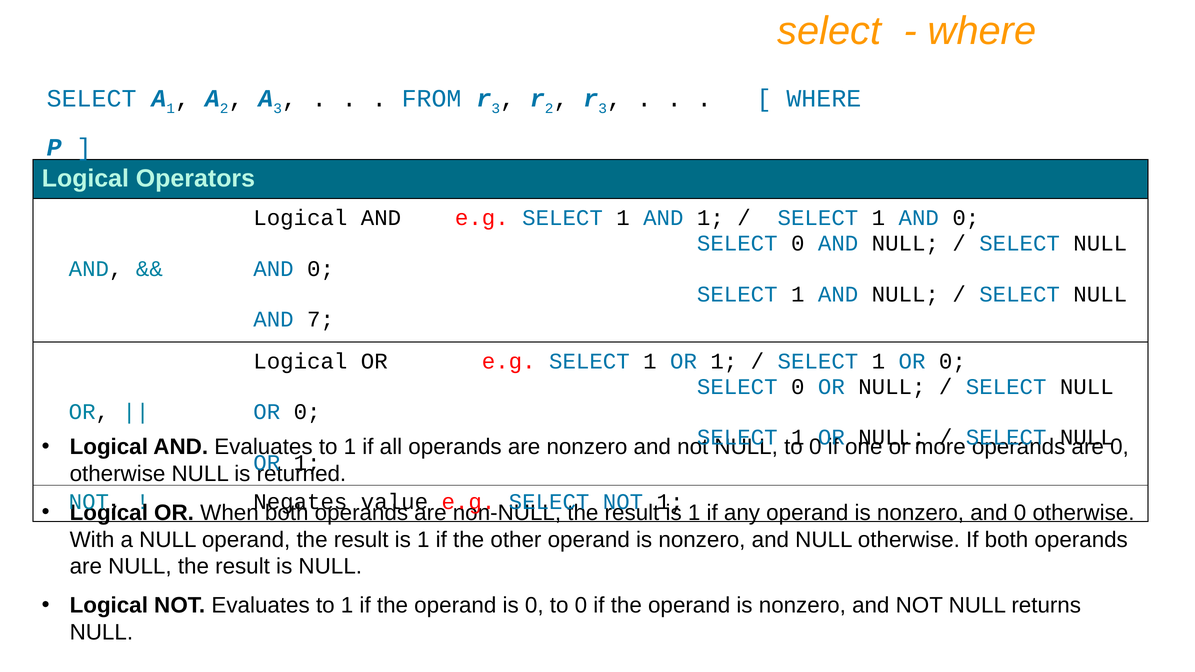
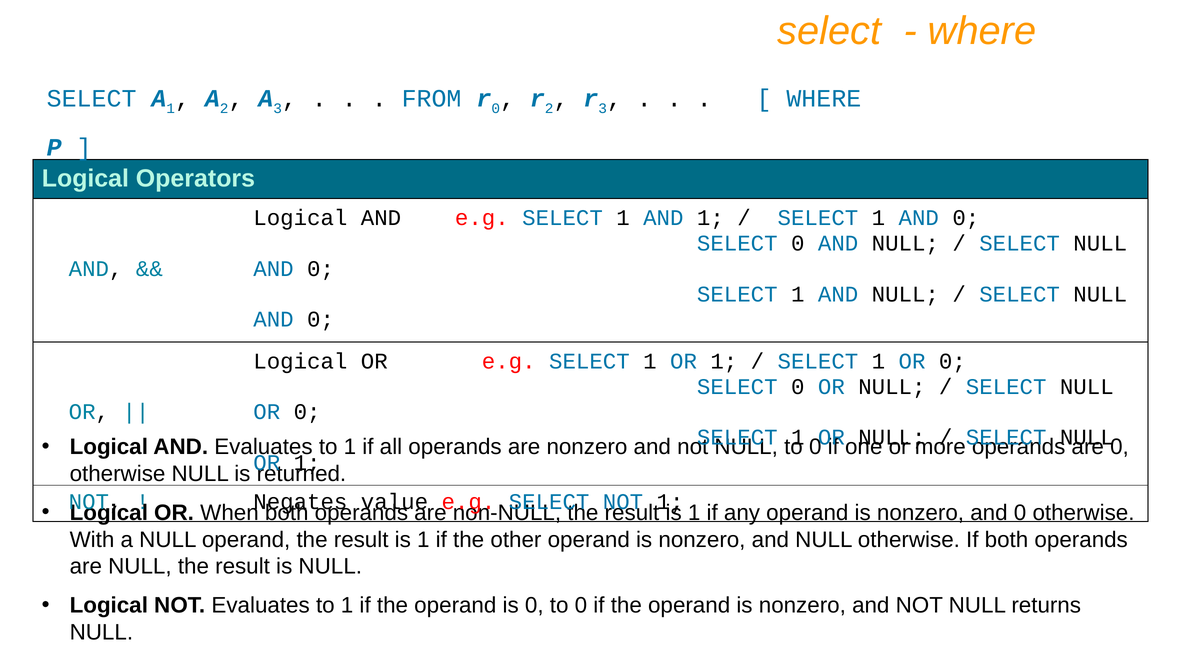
3 at (496, 108): 3 -> 0
7 at (321, 320): 7 -> 0
